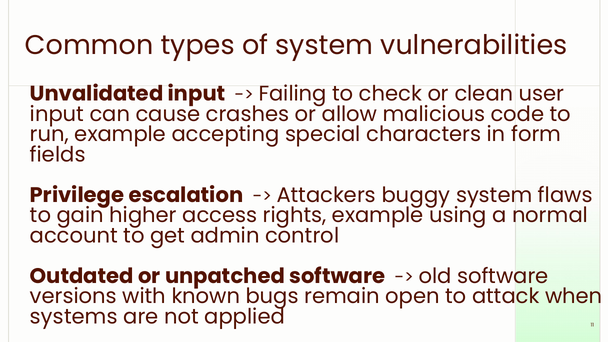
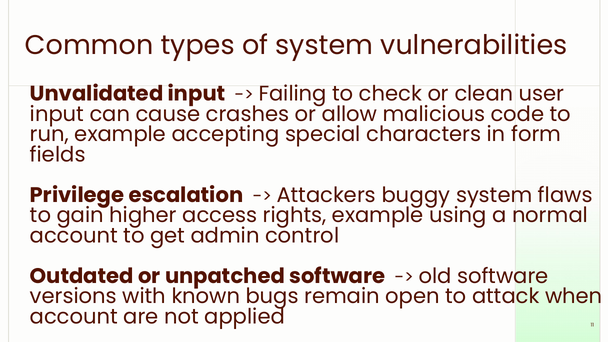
systems at (74, 317): systems -> account
